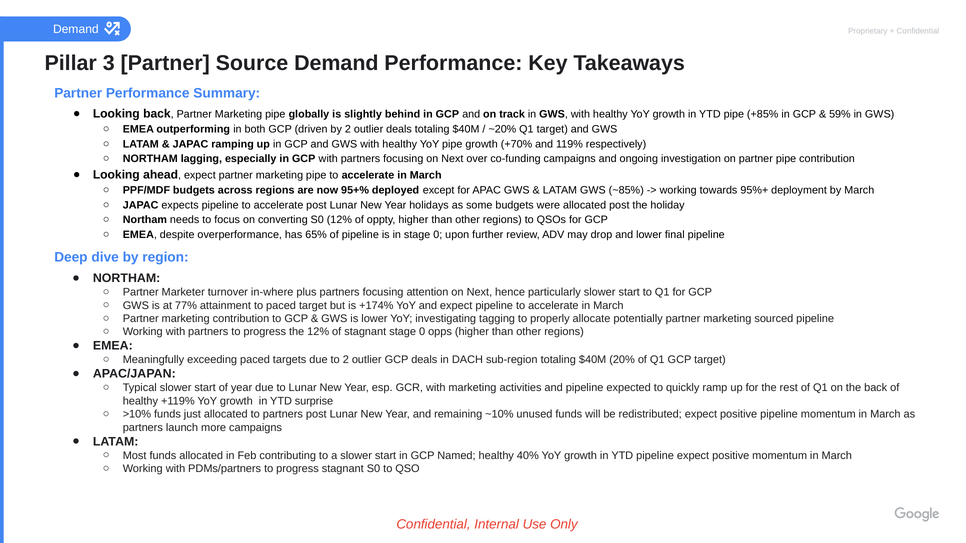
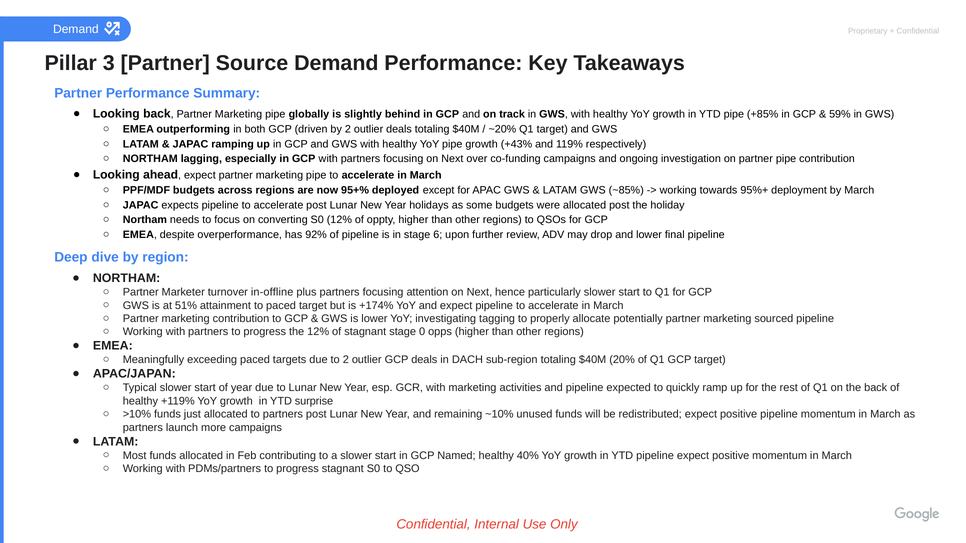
+70%: +70% -> +43%
65%: 65% -> 92%
in stage 0: 0 -> 6
in-where: in-where -> in-offline
77%: 77% -> 51%
